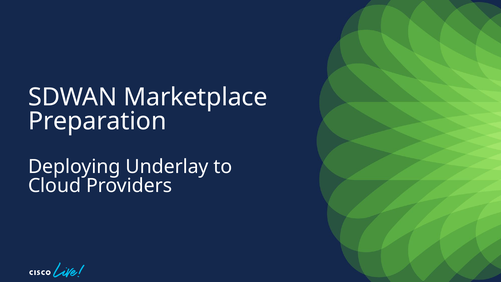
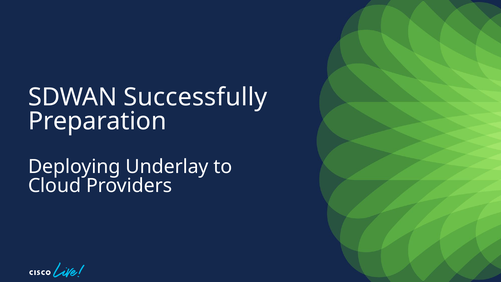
Marketplace: Marketplace -> Successfully
